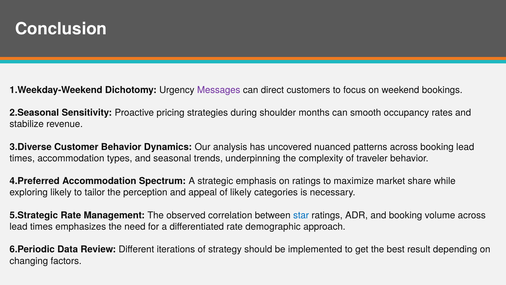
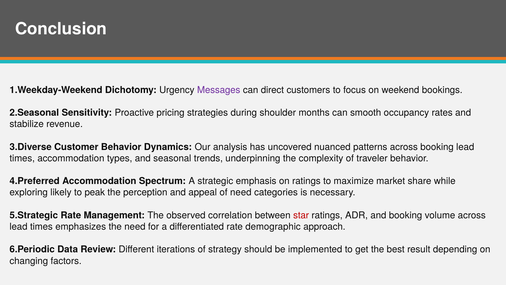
tailor: tailor -> peak
of likely: likely -> need
star colour: blue -> red
